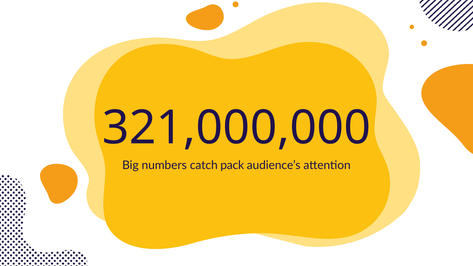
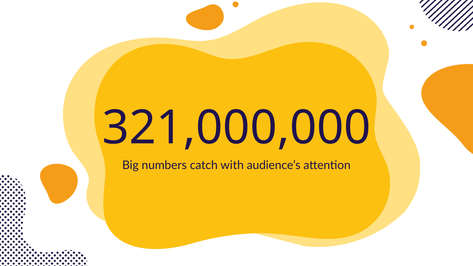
pack: pack -> with
